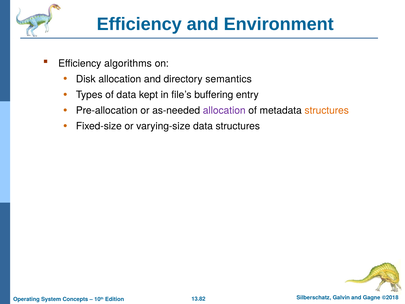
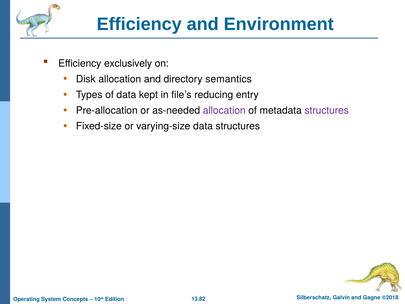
algorithms: algorithms -> exclusively
buffering: buffering -> reducing
structures at (327, 111) colour: orange -> purple
